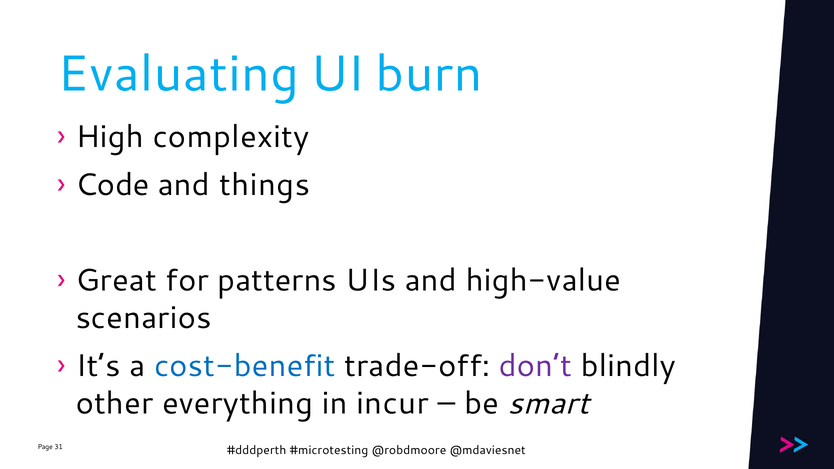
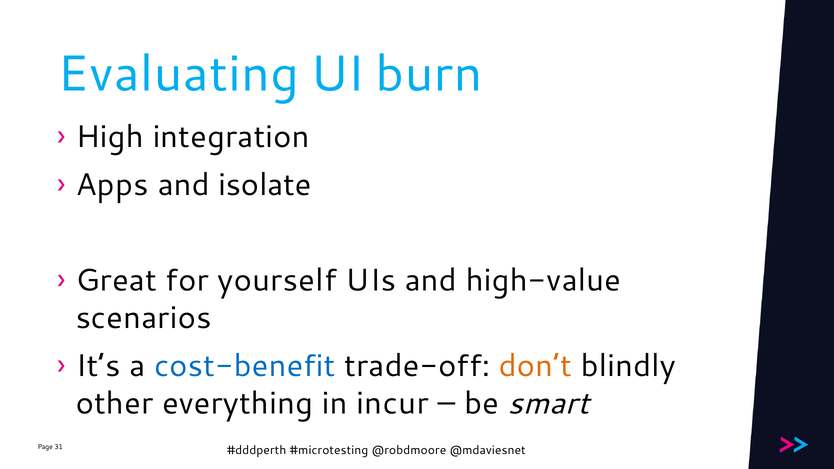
complexity: complexity -> integration
Code: Code -> Apps
things: things -> isolate
patterns: patterns -> yourself
don’t colour: purple -> orange
